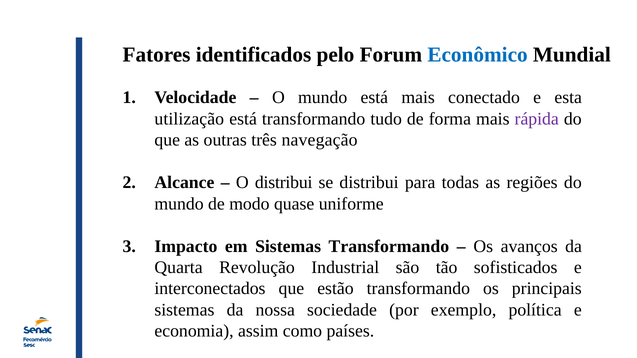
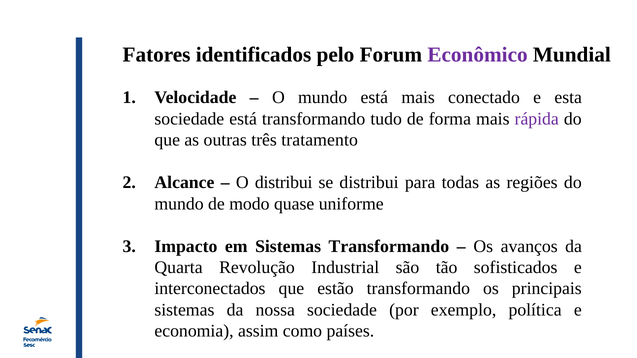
Econômico colour: blue -> purple
utilização at (189, 119): utilização -> sociedade
navegação: navegação -> tratamento
